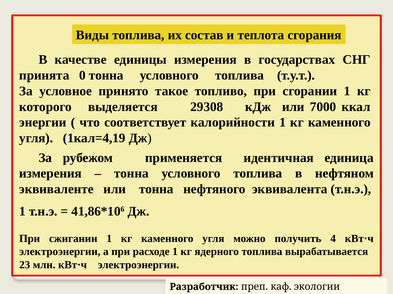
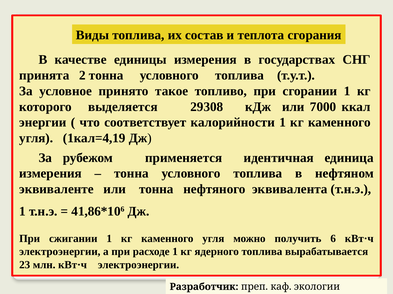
0: 0 -> 2
4: 4 -> 6
